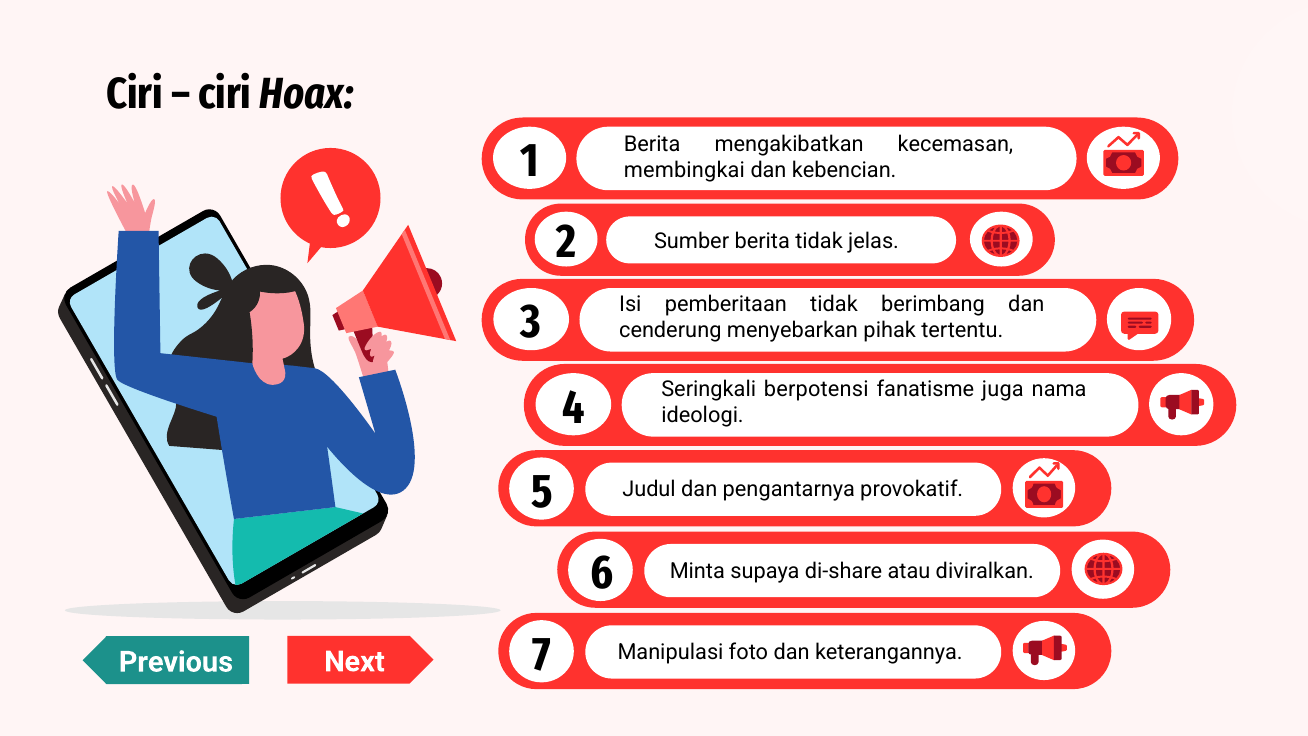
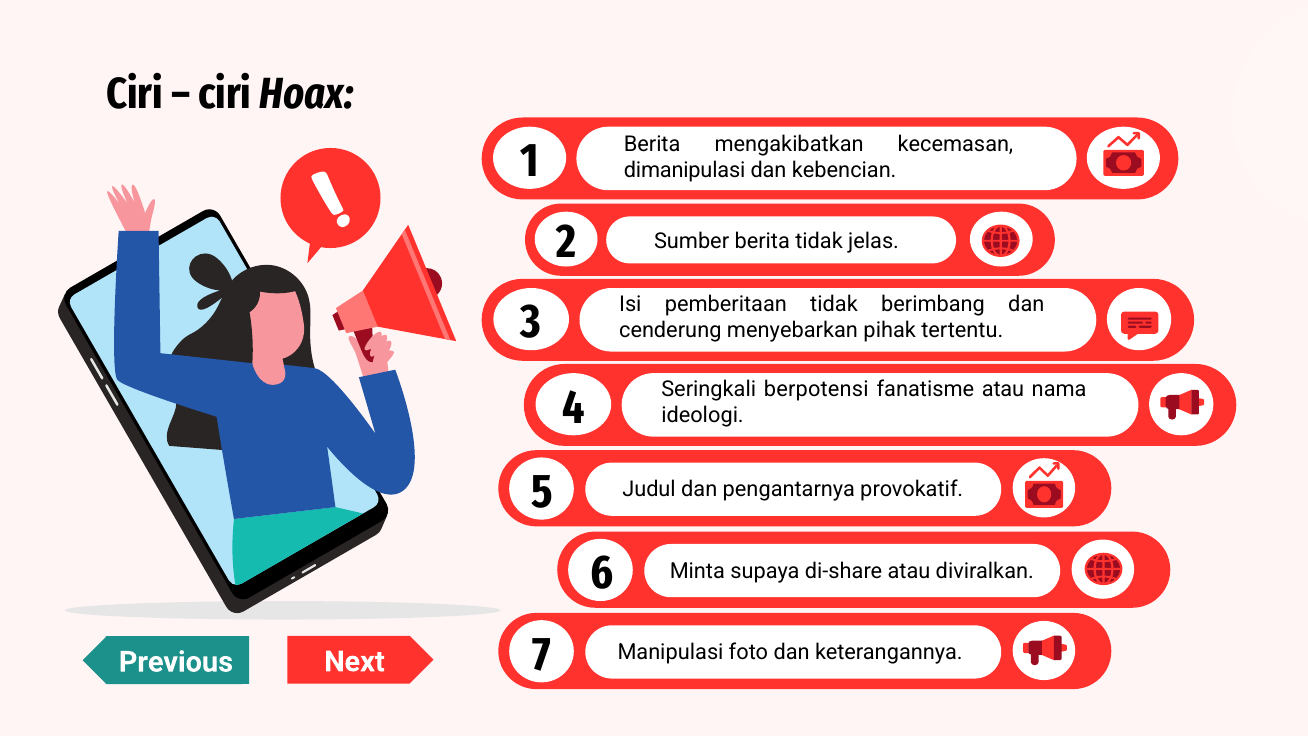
membingkai: membingkai -> dimanipulasi
fanatisme juga: juga -> atau
